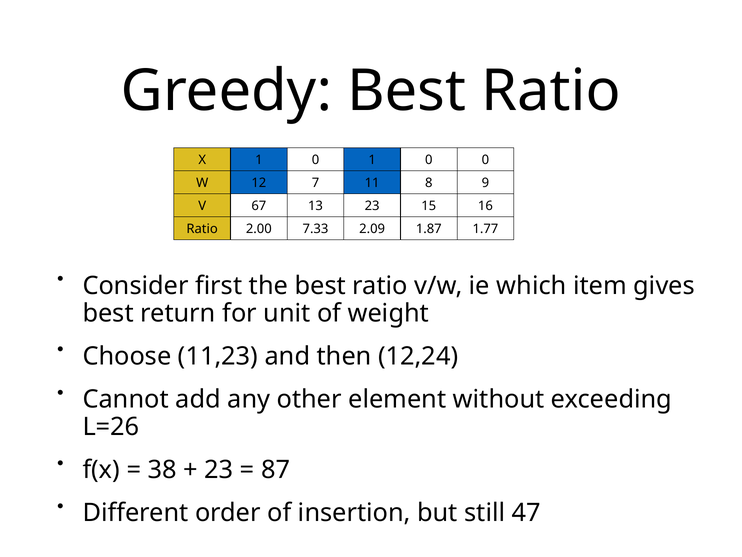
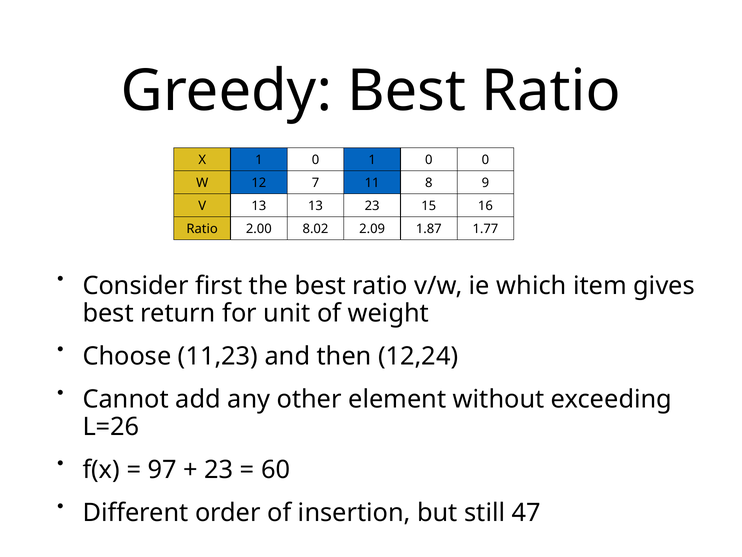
V 67: 67 -> 13
7.33: 7.33 -> 8.02
38: 38 -> 97
87: 87 -> 60
